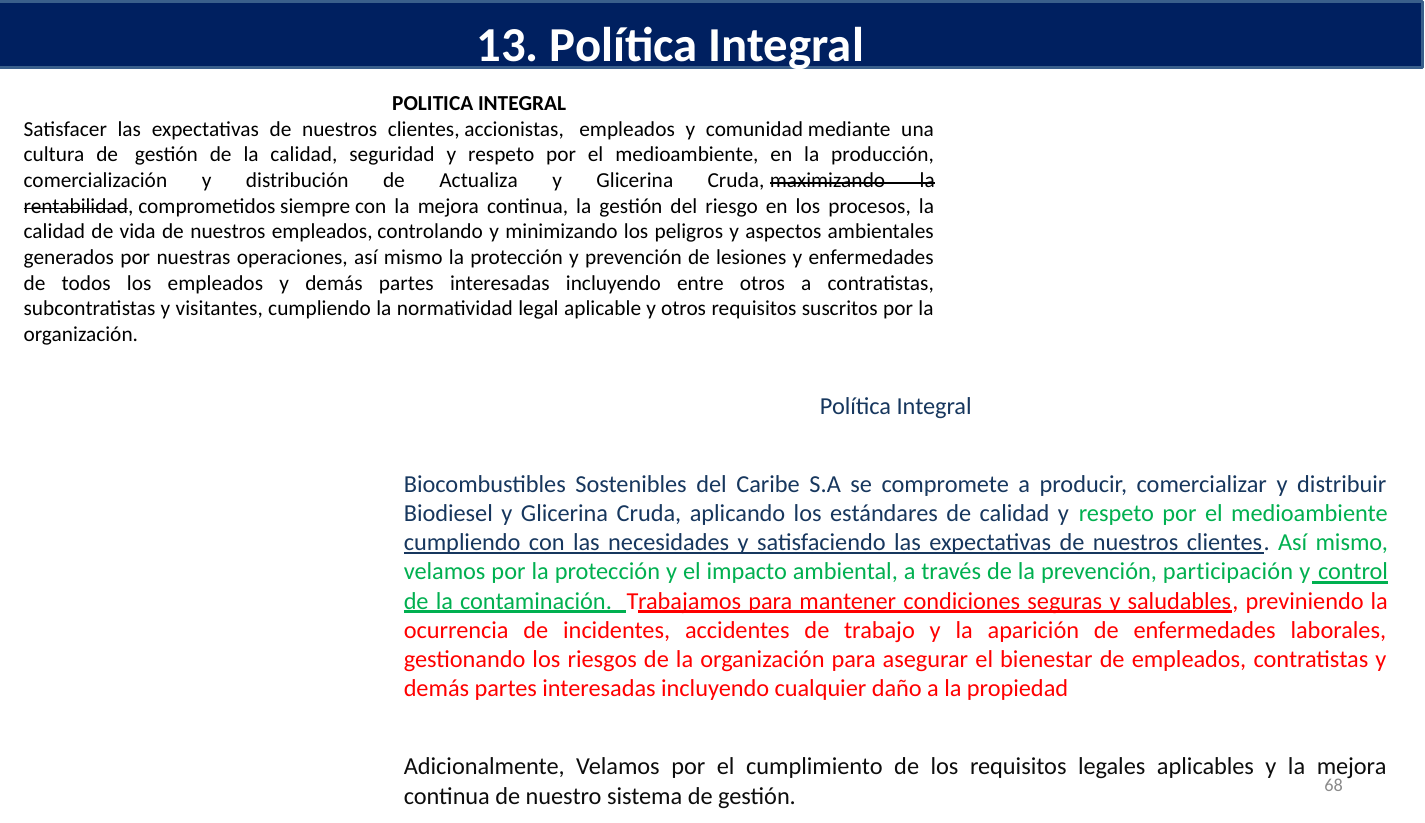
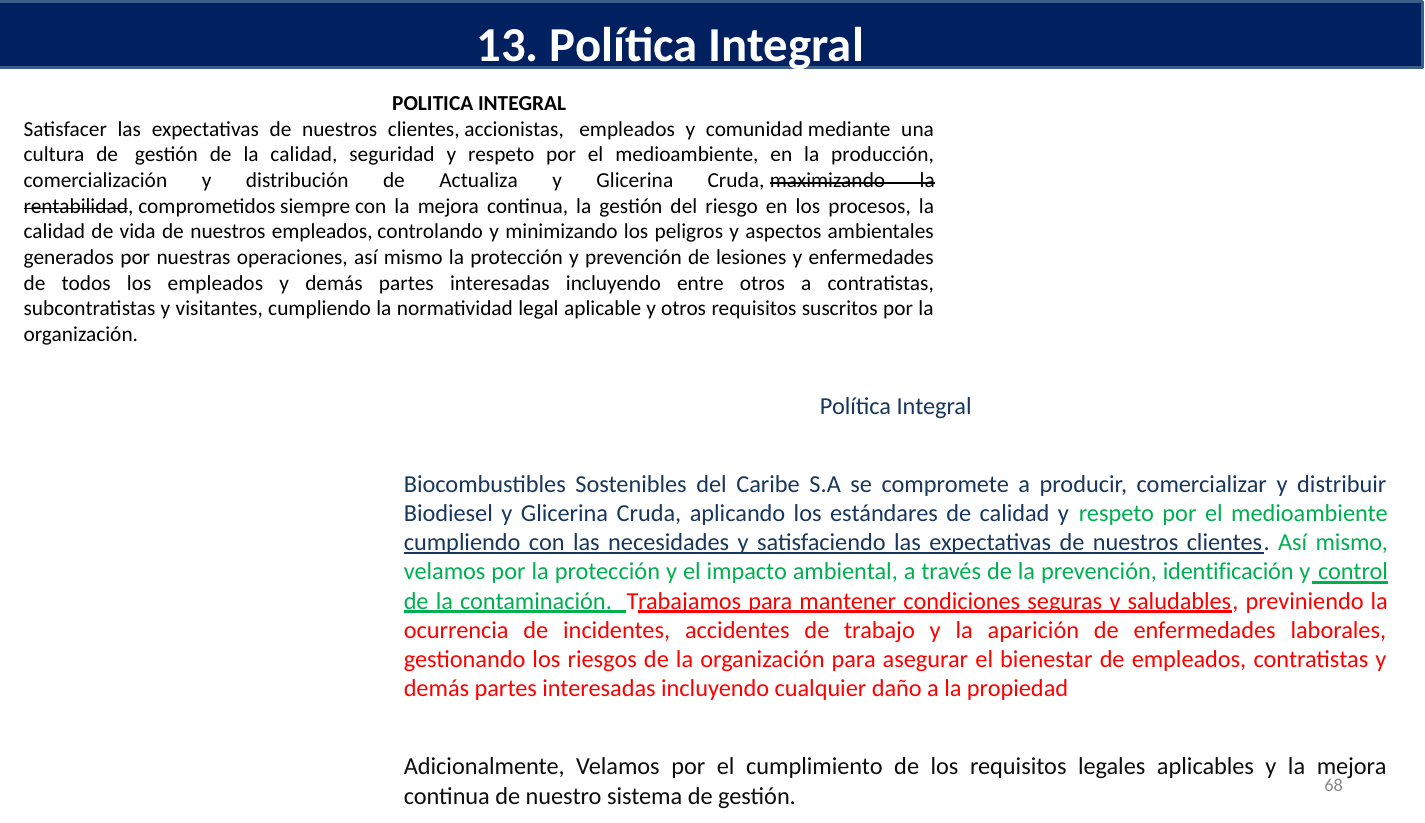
participación: participación -> identificación
